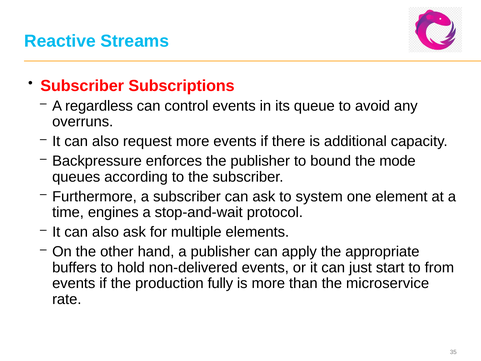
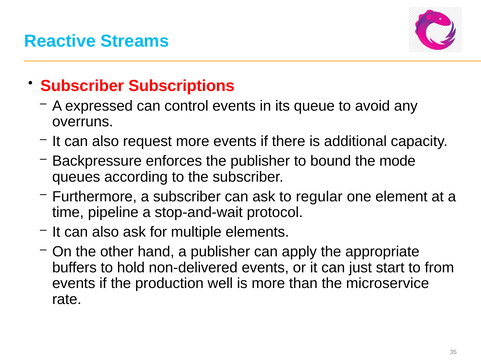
regardless: regardless -> expressed
system: system -> regular
engines: engines -> pipeline
fully: fully -> well
